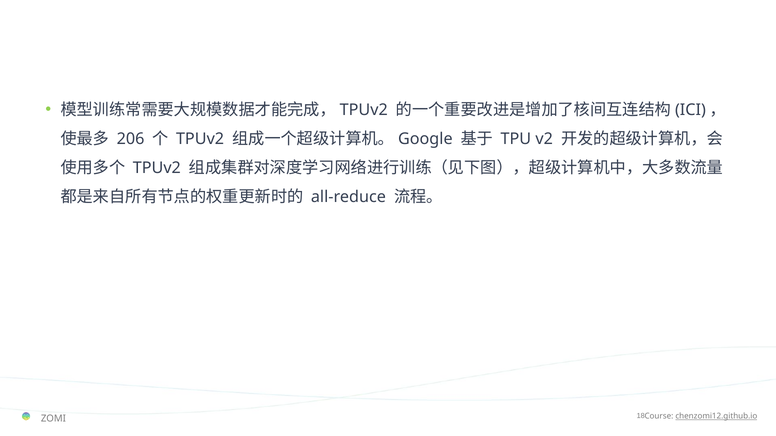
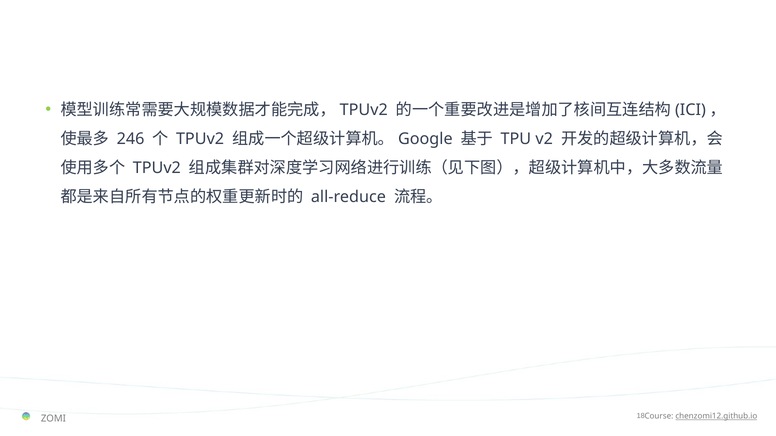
206: 206 -> 246
